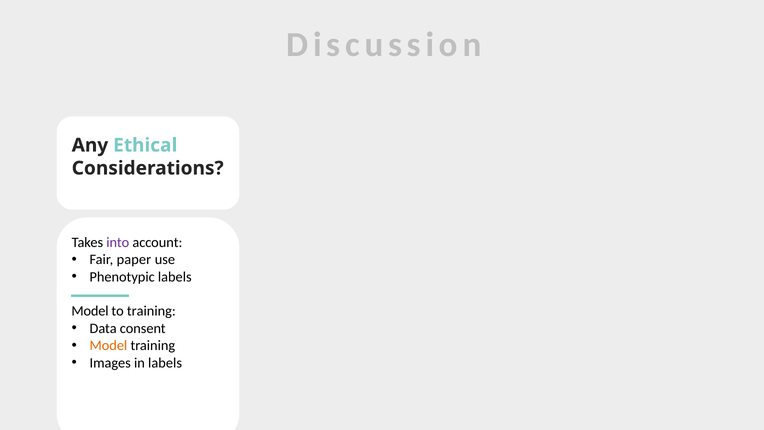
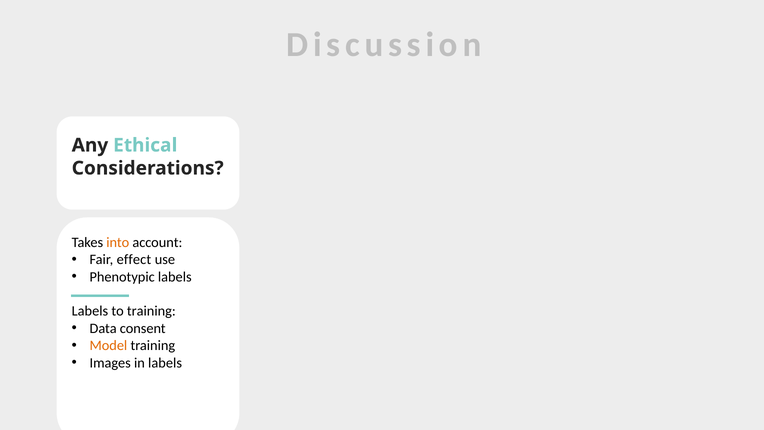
into colour: purple -> orange
paper: paper -> effect
Model at (90, 311): Model -> Labels
